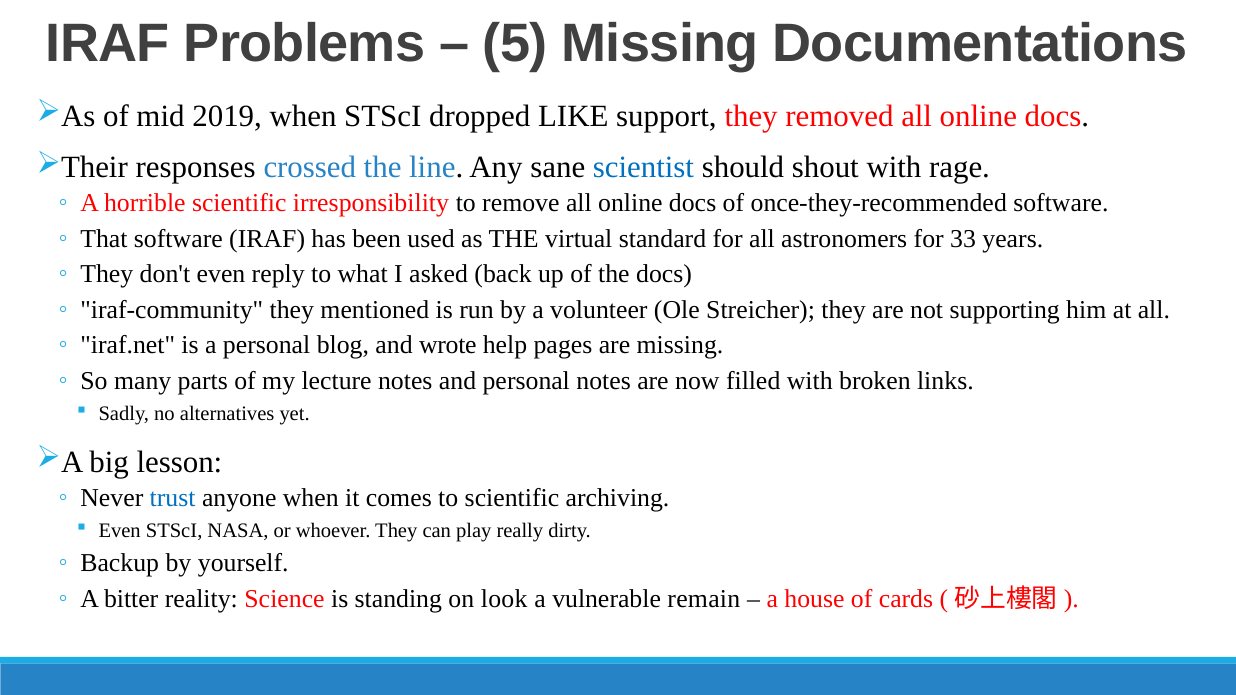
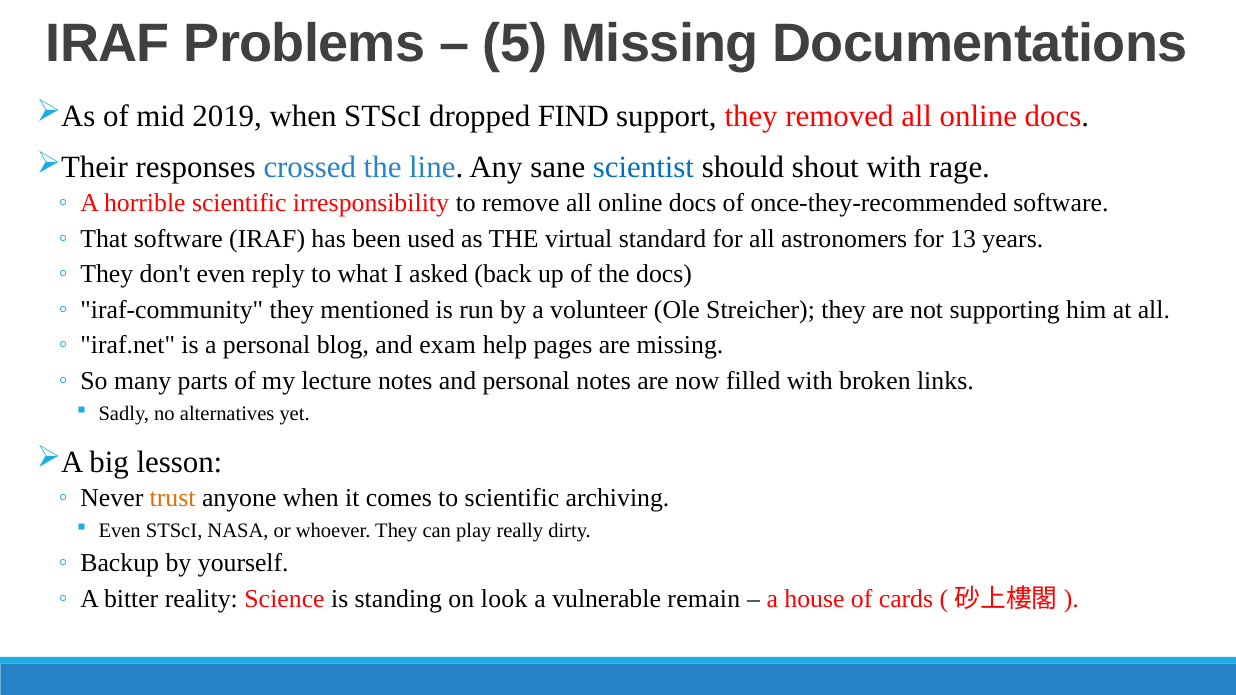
LIKE: LIKE -> FIND
33: 33 -> 13
wrote: wrote -> exam
trust colour: blue -> orange
